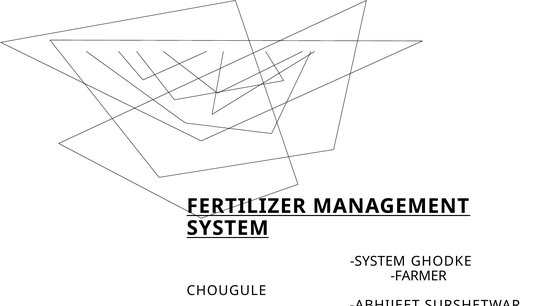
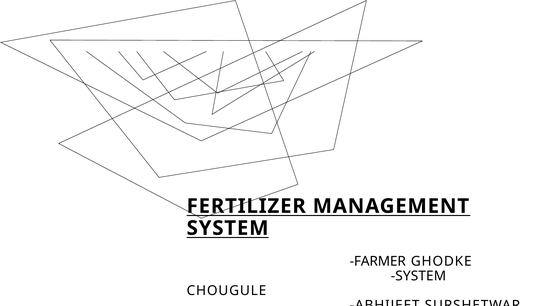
SYSTEM at (378, 261): SYSTEM -> FARMER
FARMER at (419, 276): FARMER -> SYSTEM
